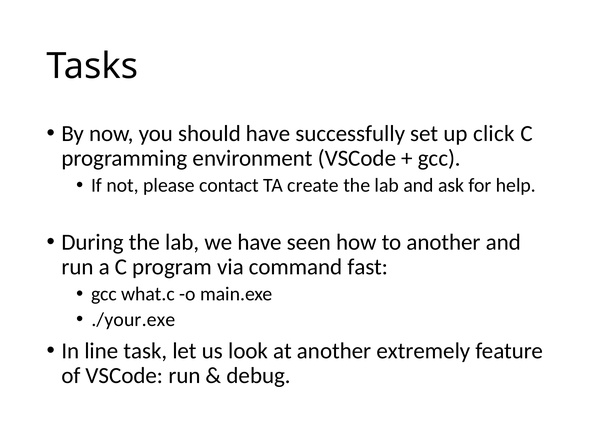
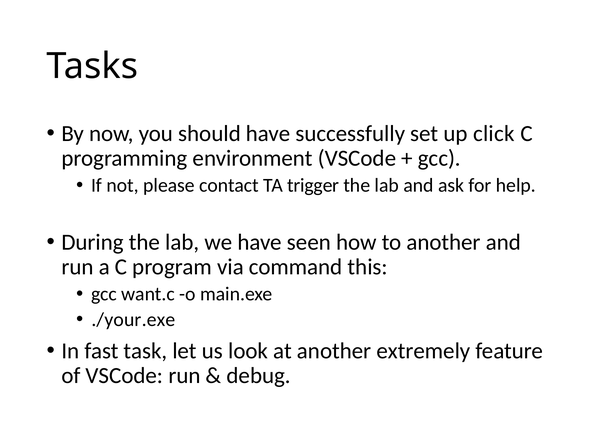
create: create -> trigger
fast: fast -> this
what.c: what.c -> want.c
line: line -> fast
